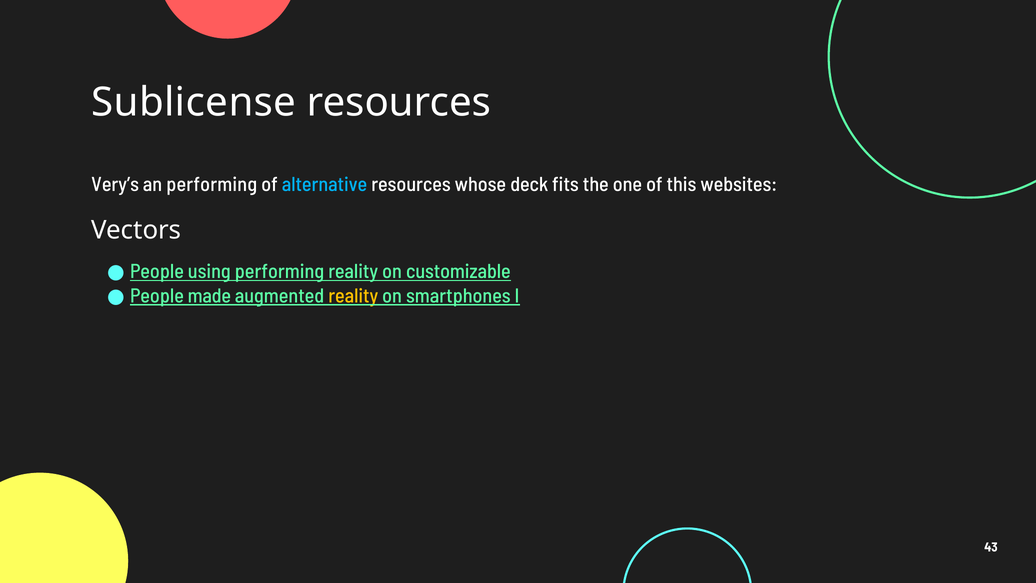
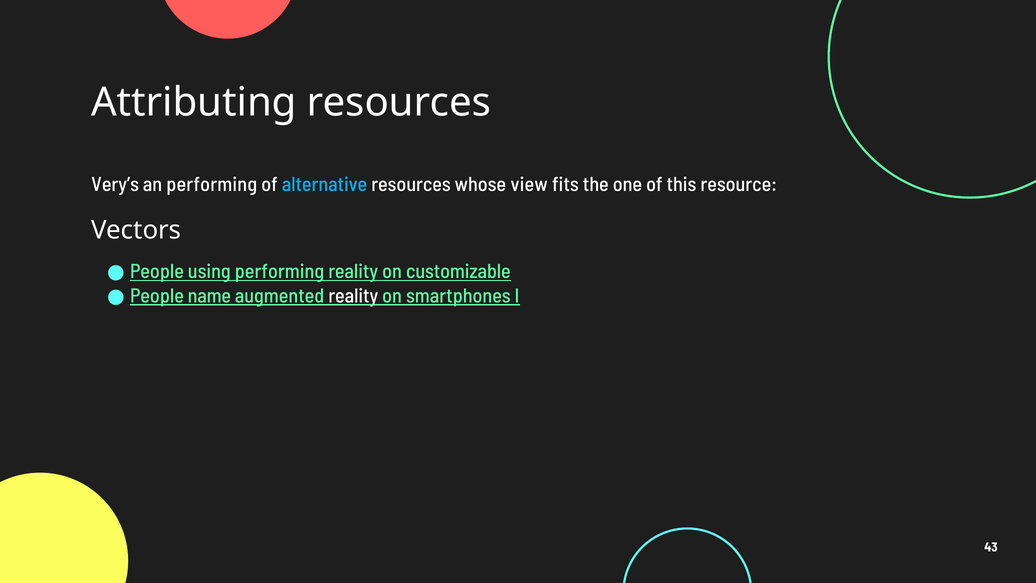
Sublicense: Sublicense -> Attributing
deck: deck -> view
websites: websites -> resource
made: made -> name
reality at (353, 296) colour: yellow -> white
